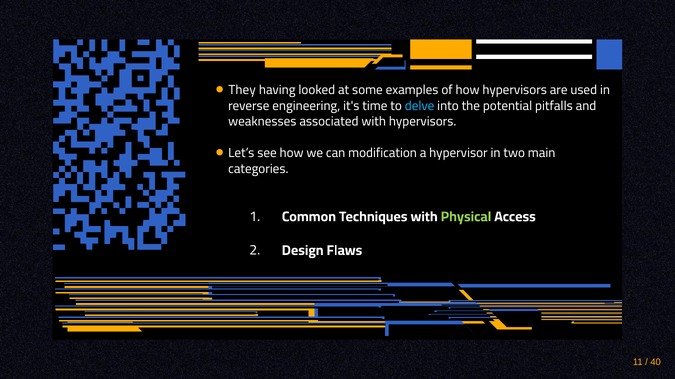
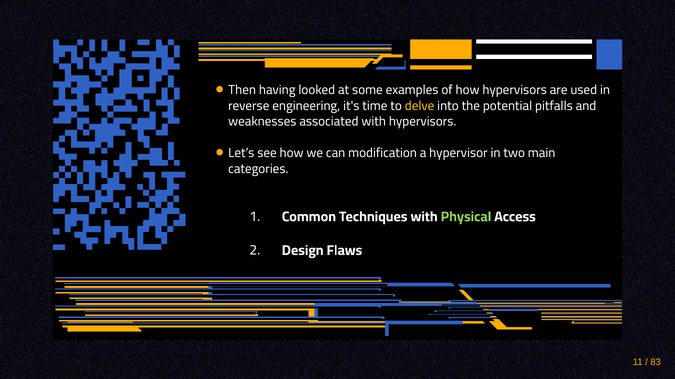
They: They -> Then
delve colour: light blue -> yellow
40: 40 -> 83
